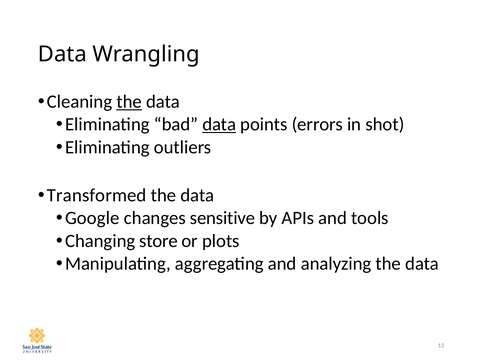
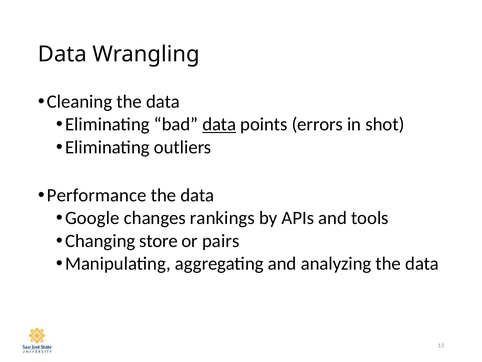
the at (129, 102) underline: present -> none
Transformed: Transformed -> Performance
sensitive: sensitive -> rankings
plots: plots -> pairs
